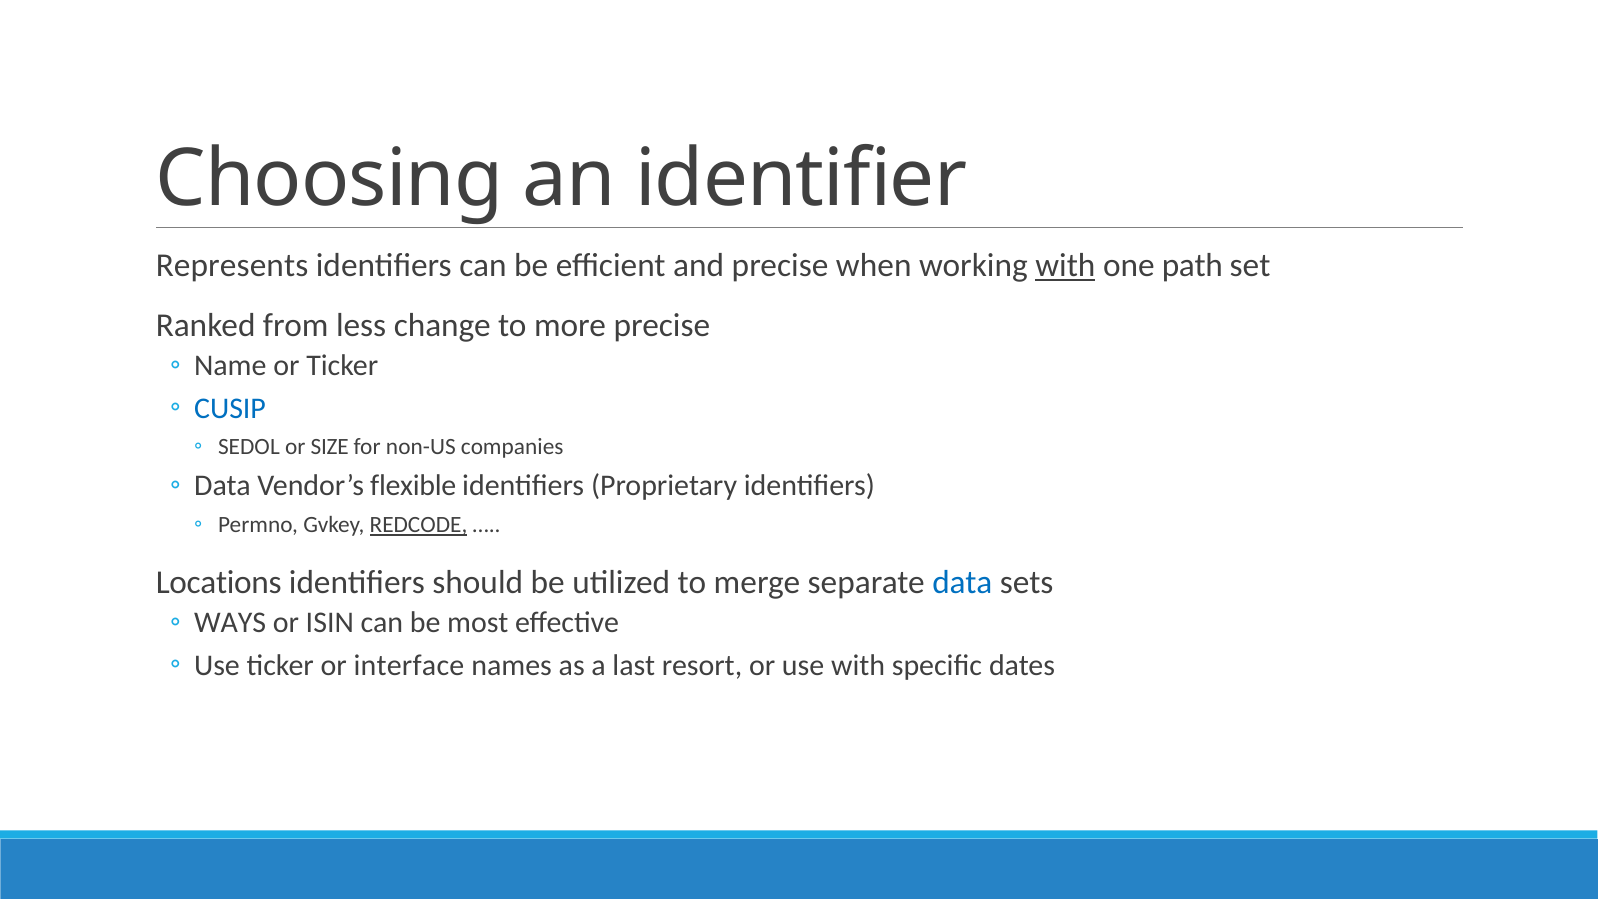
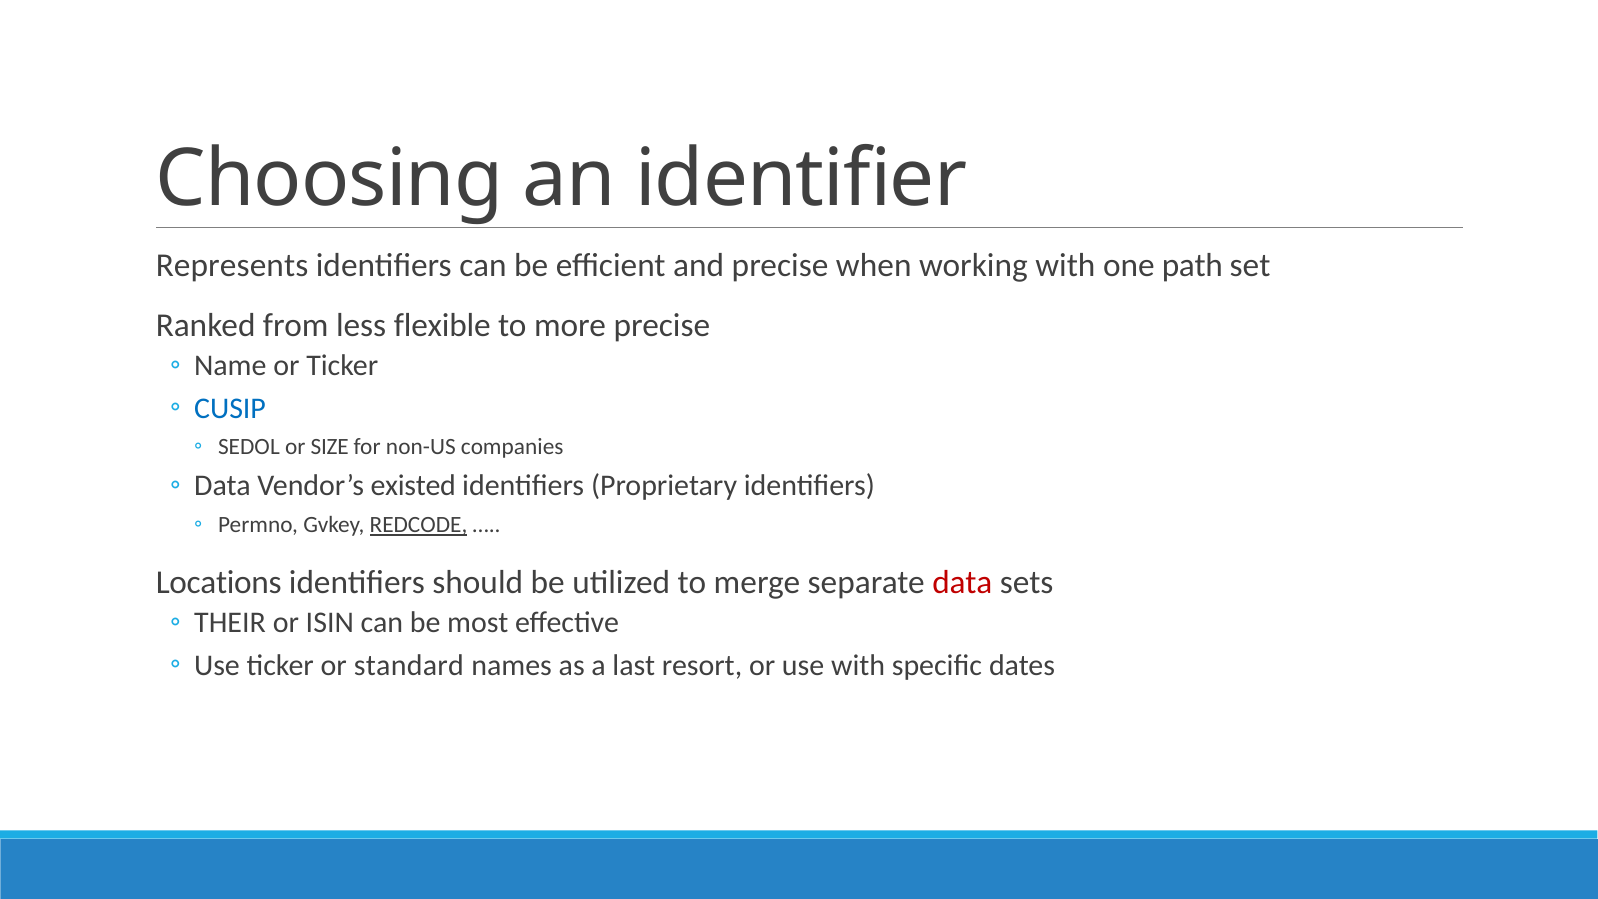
with at (1065, 266) underline: present -> none
change: change -> flexible
flexible: flexible -> existed
data at (962, 582) colour: blue -> red
WAYS: WAYS -> THEIR
interface: interface -> standard
